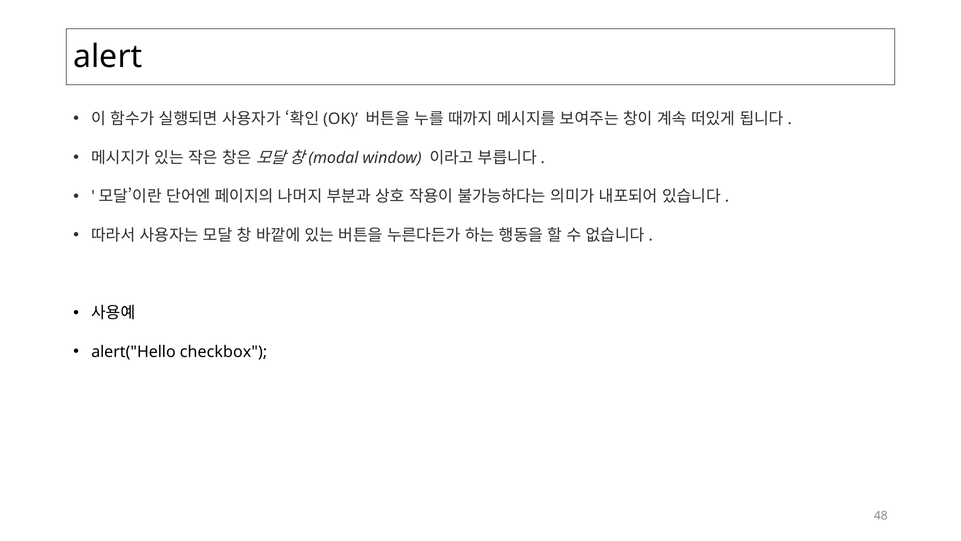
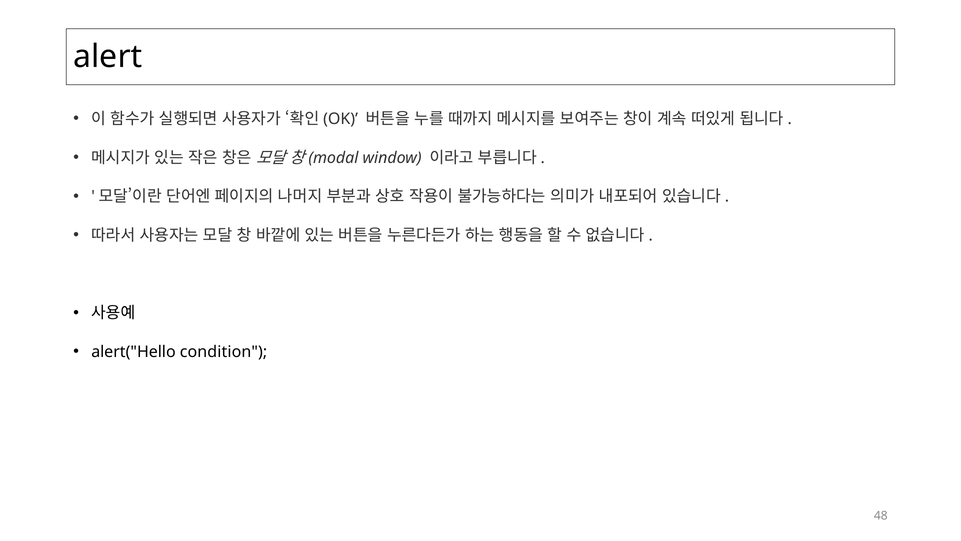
checkbox: checkbox -> condition
